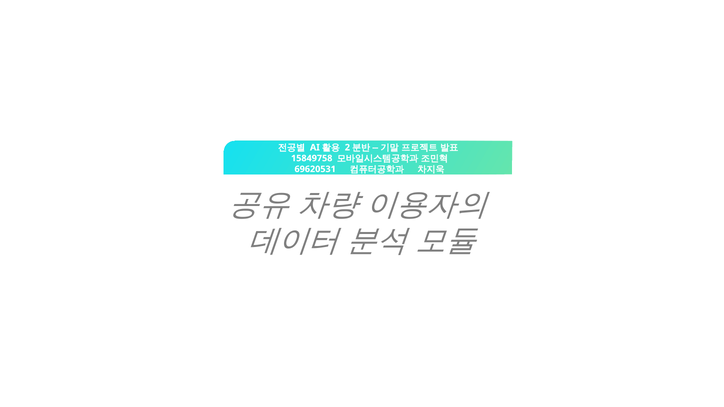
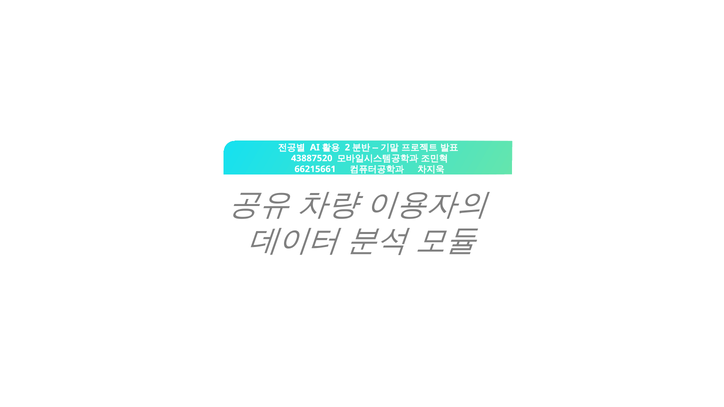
15849758: 15849758 -> 43887520
69620531: 69620531 -> 66215661
